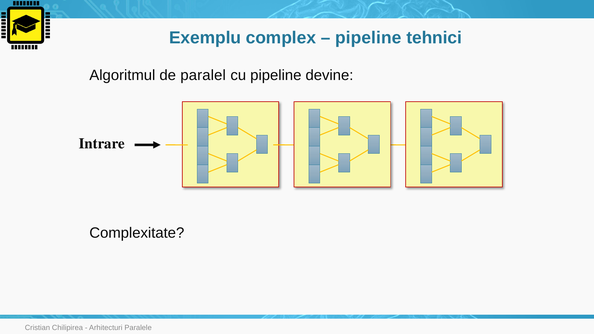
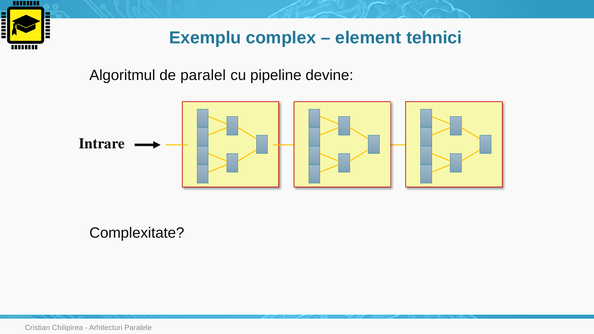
pipeline at (368, 38): pipeline -> element
